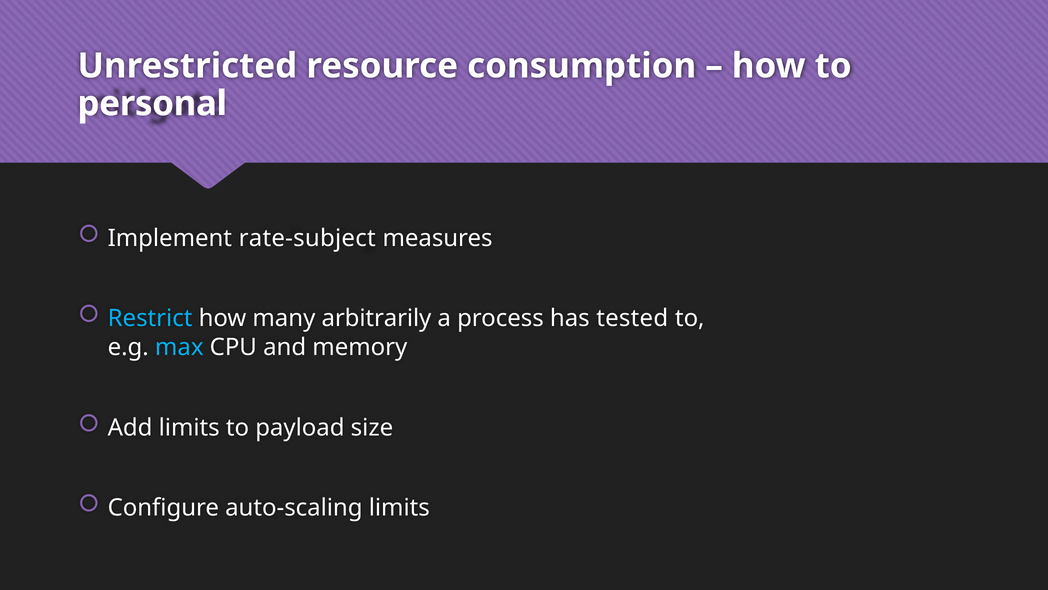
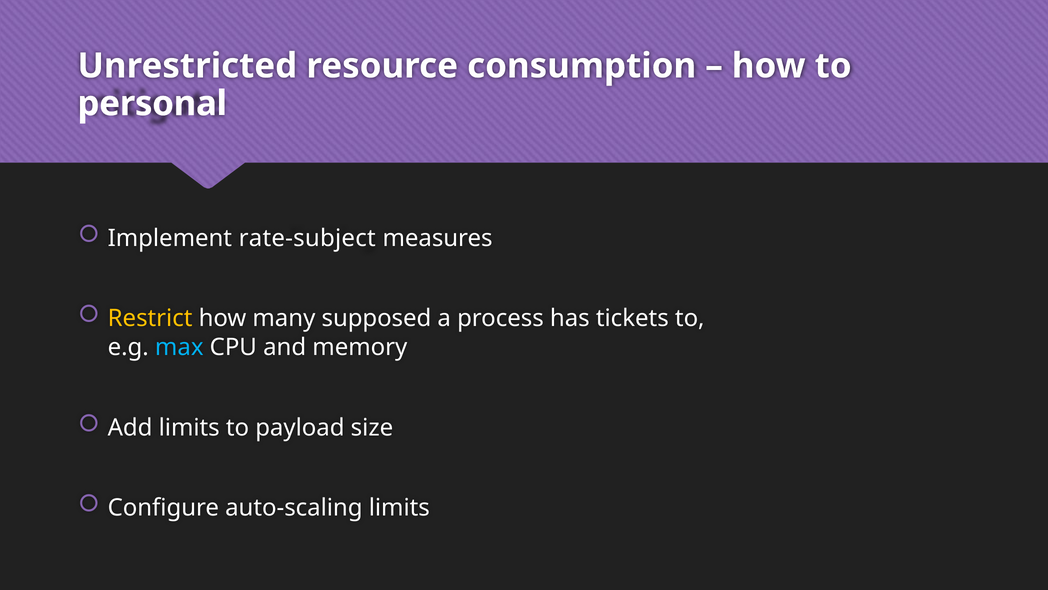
Restrict colour: light blue -> yellow
arbitrarily: arbitrarily -> supposed
tested: tested -> tickets
